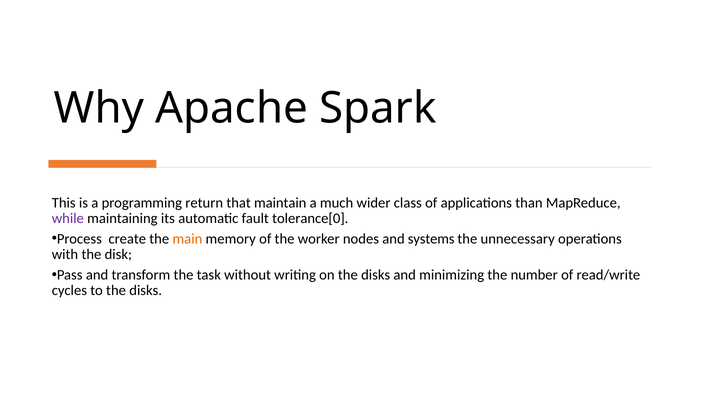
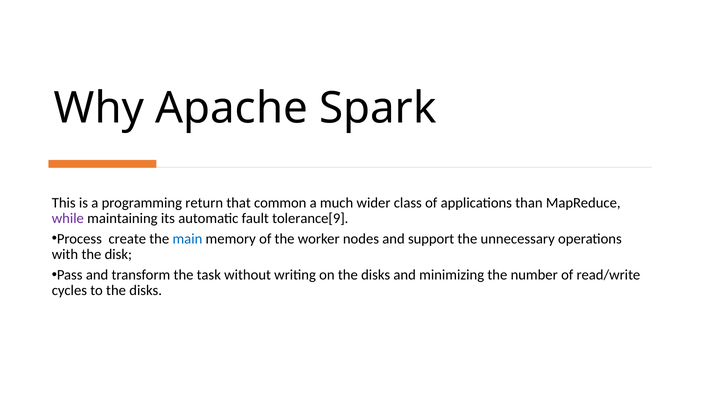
maintain: maintain -> common
tolerance[0: tolerance[0 -> tolerance[9
main colour: orange -> blue
systems: systems -> support
